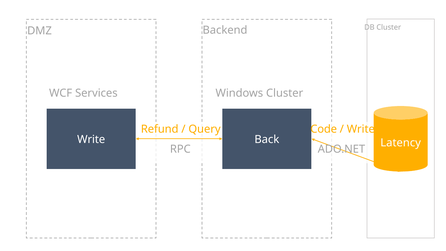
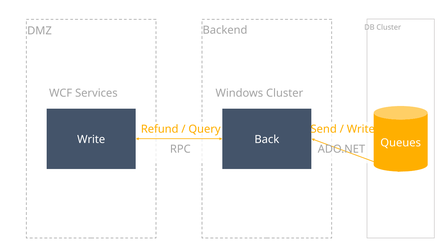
Code: Code -> Send
Latency: Latency -> Queues
